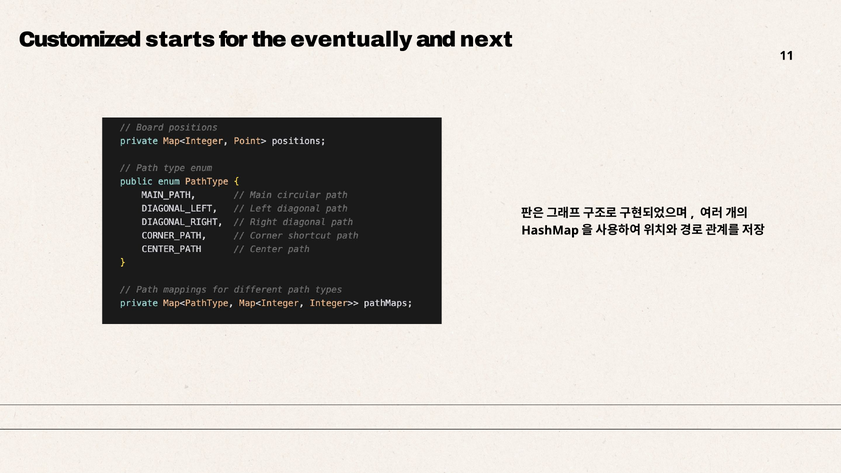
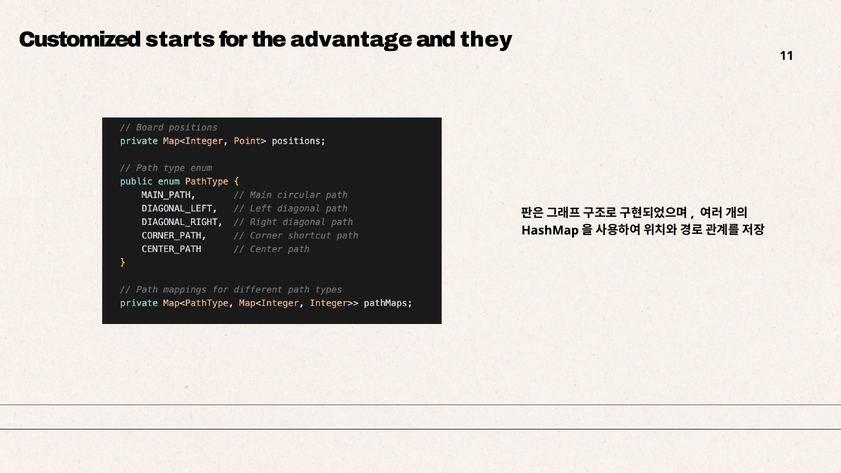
eventually: eventually -> advantage
next: next -> they
